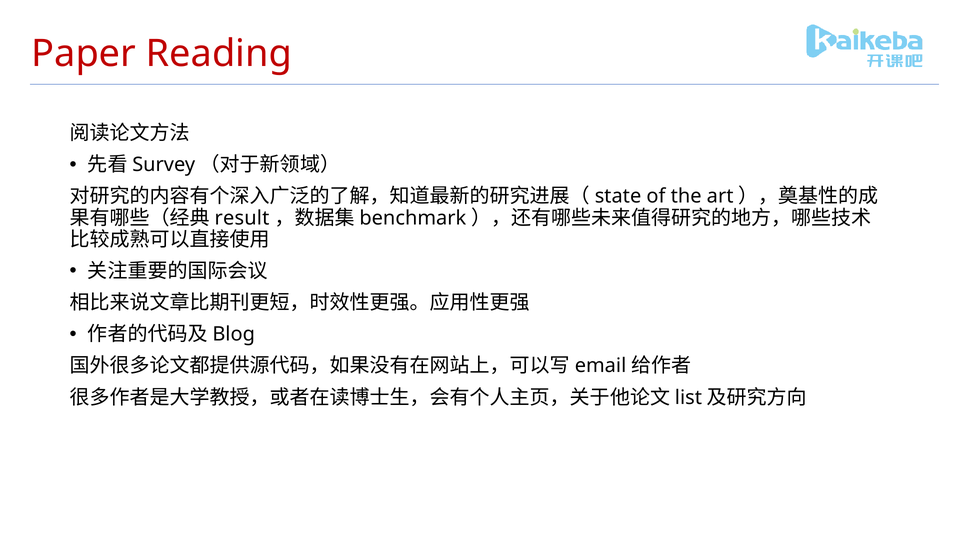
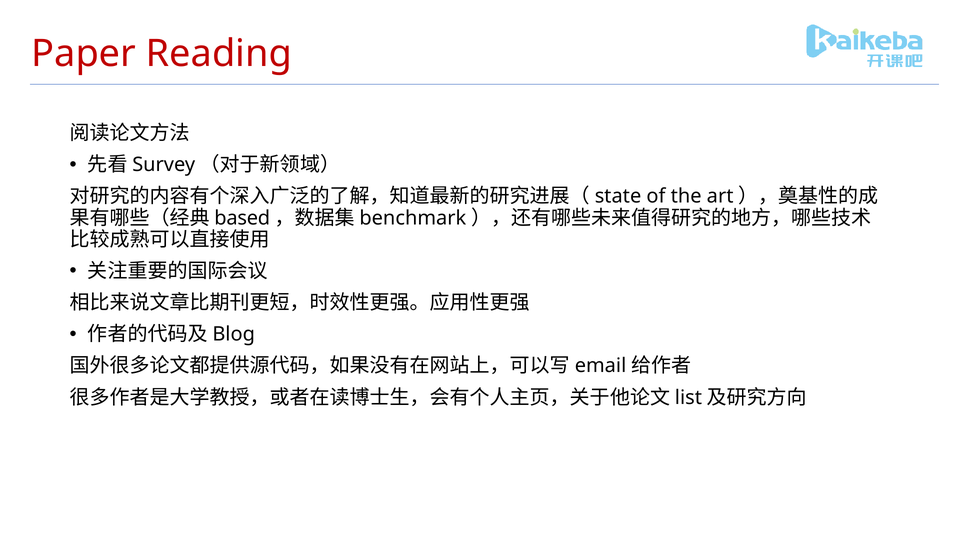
result: result -> based
